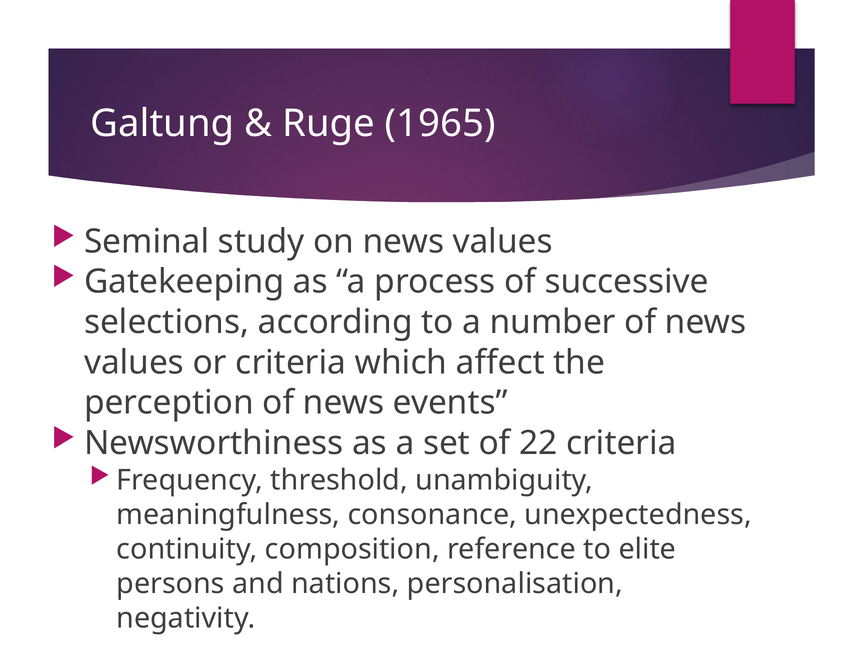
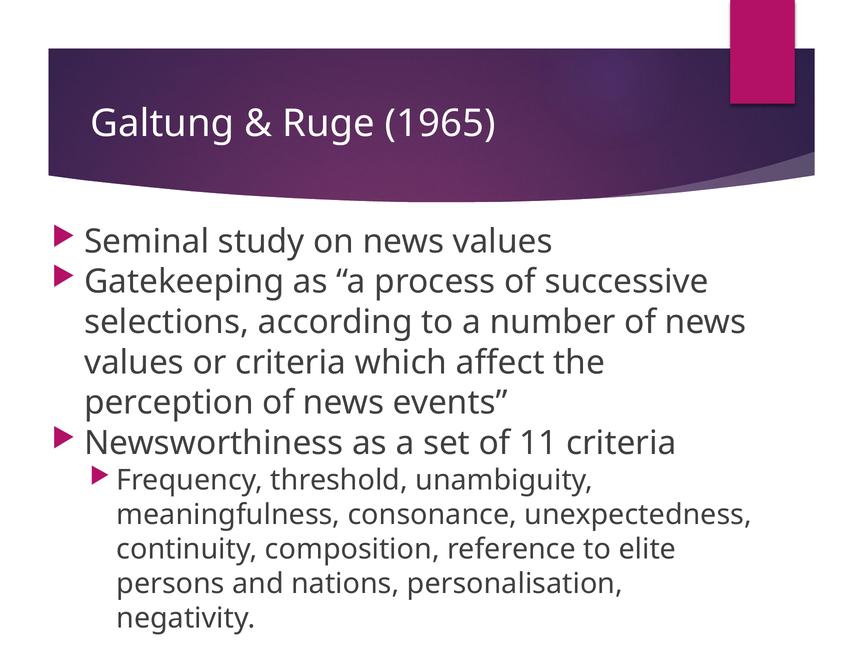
22: 22 -> 11
